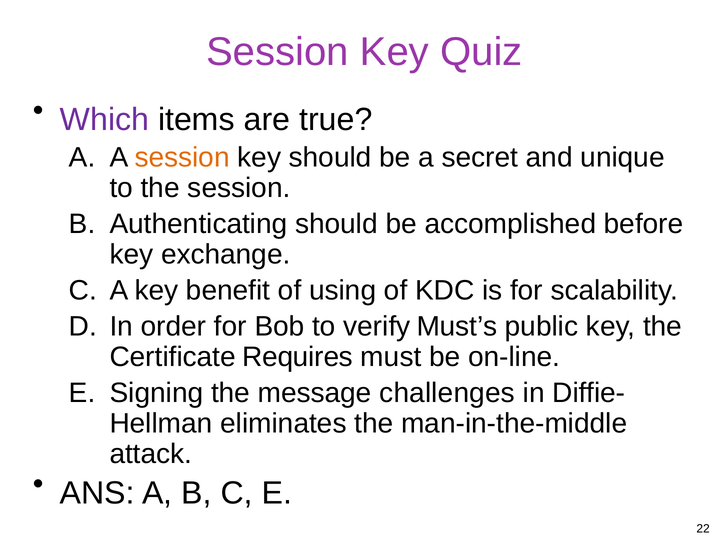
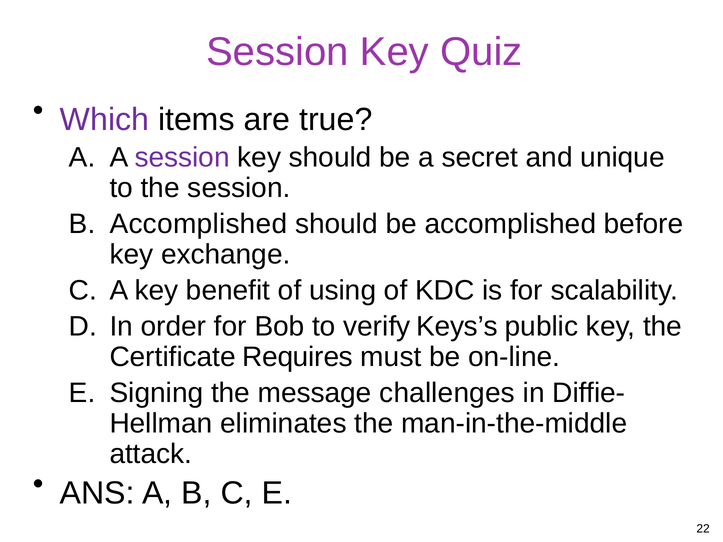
session at (182, 158) colour: orange -> purple
B Authenticating: Authenticating -> Accomplished
Must’s: Must’s -> Keys’s
